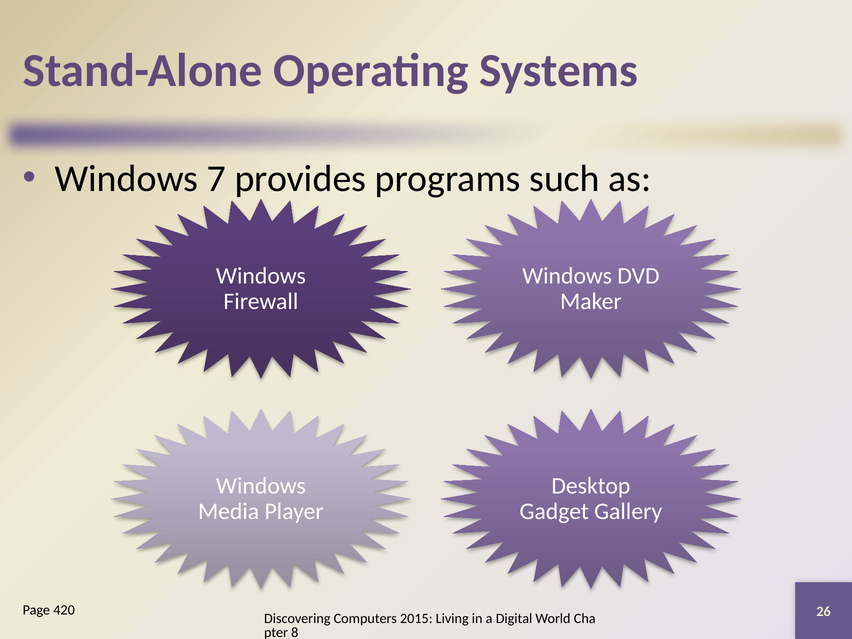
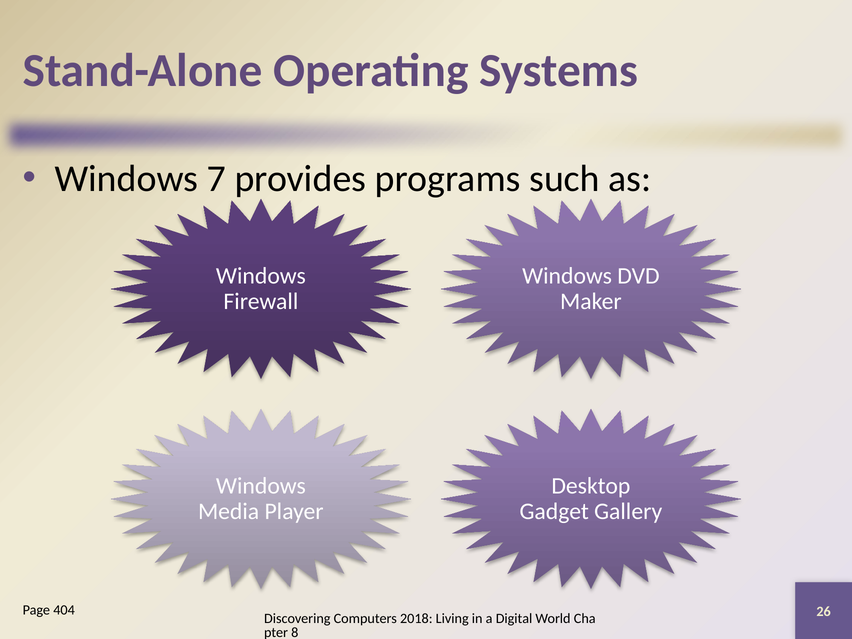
420: 420 -> 404
2015: 2015 -> 2018
